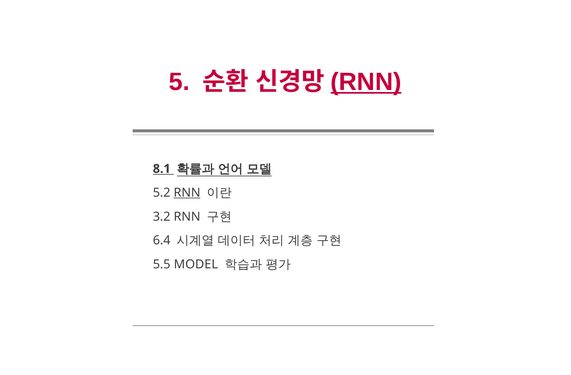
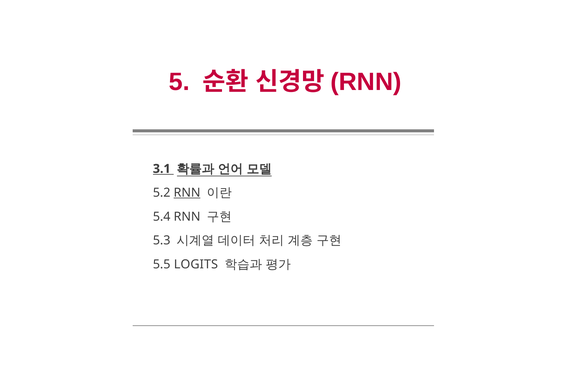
RNN at (366, 82) underline: present -> none
8.1: 8.1 -> 3.1
3.2: 3.2 -> 5.4
6.4: 6.4 -> 5.3
MODEL: MODEL -> LOGITS
